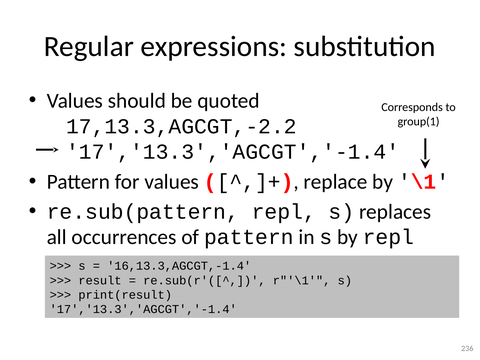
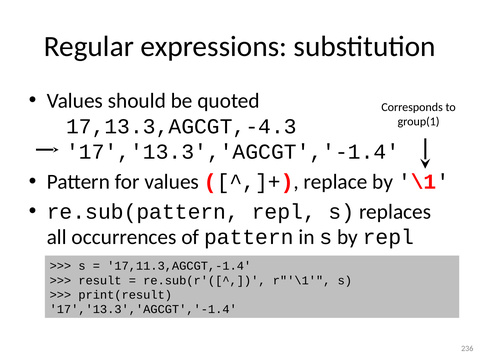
17,13.3,AGCGT,-2.2: 17,13.3,AGCGT,-2.2 -> 17,13.3,AGCGT,-4.3
16,13.3,AGCGT,-1.4: 16,13.3,AGCGT,-1.4 -> 17,11.3,AGCGT,-1.4
